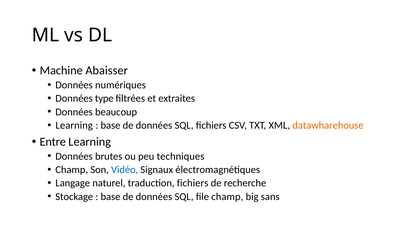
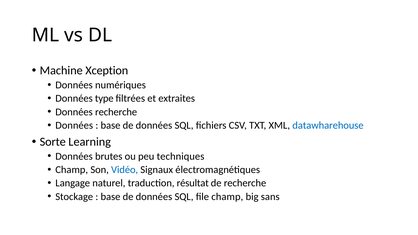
Abaisser: Abaisser -> Xception
Données beaucoup: beaucoup -> recherche
Learning at (74, 125): Learning -> Données
datawharehouse colour: orange -> blue
Entre: Entre -> Sorte
traduction fichiers: fichiers -> résultat
